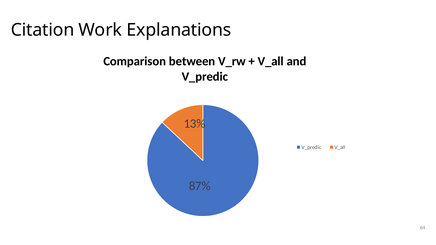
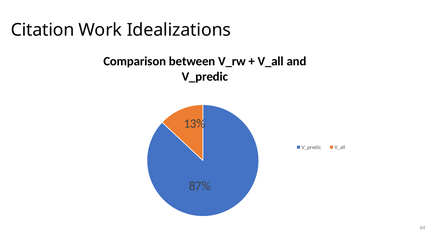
Explanations: Explanations -> Idealizations
